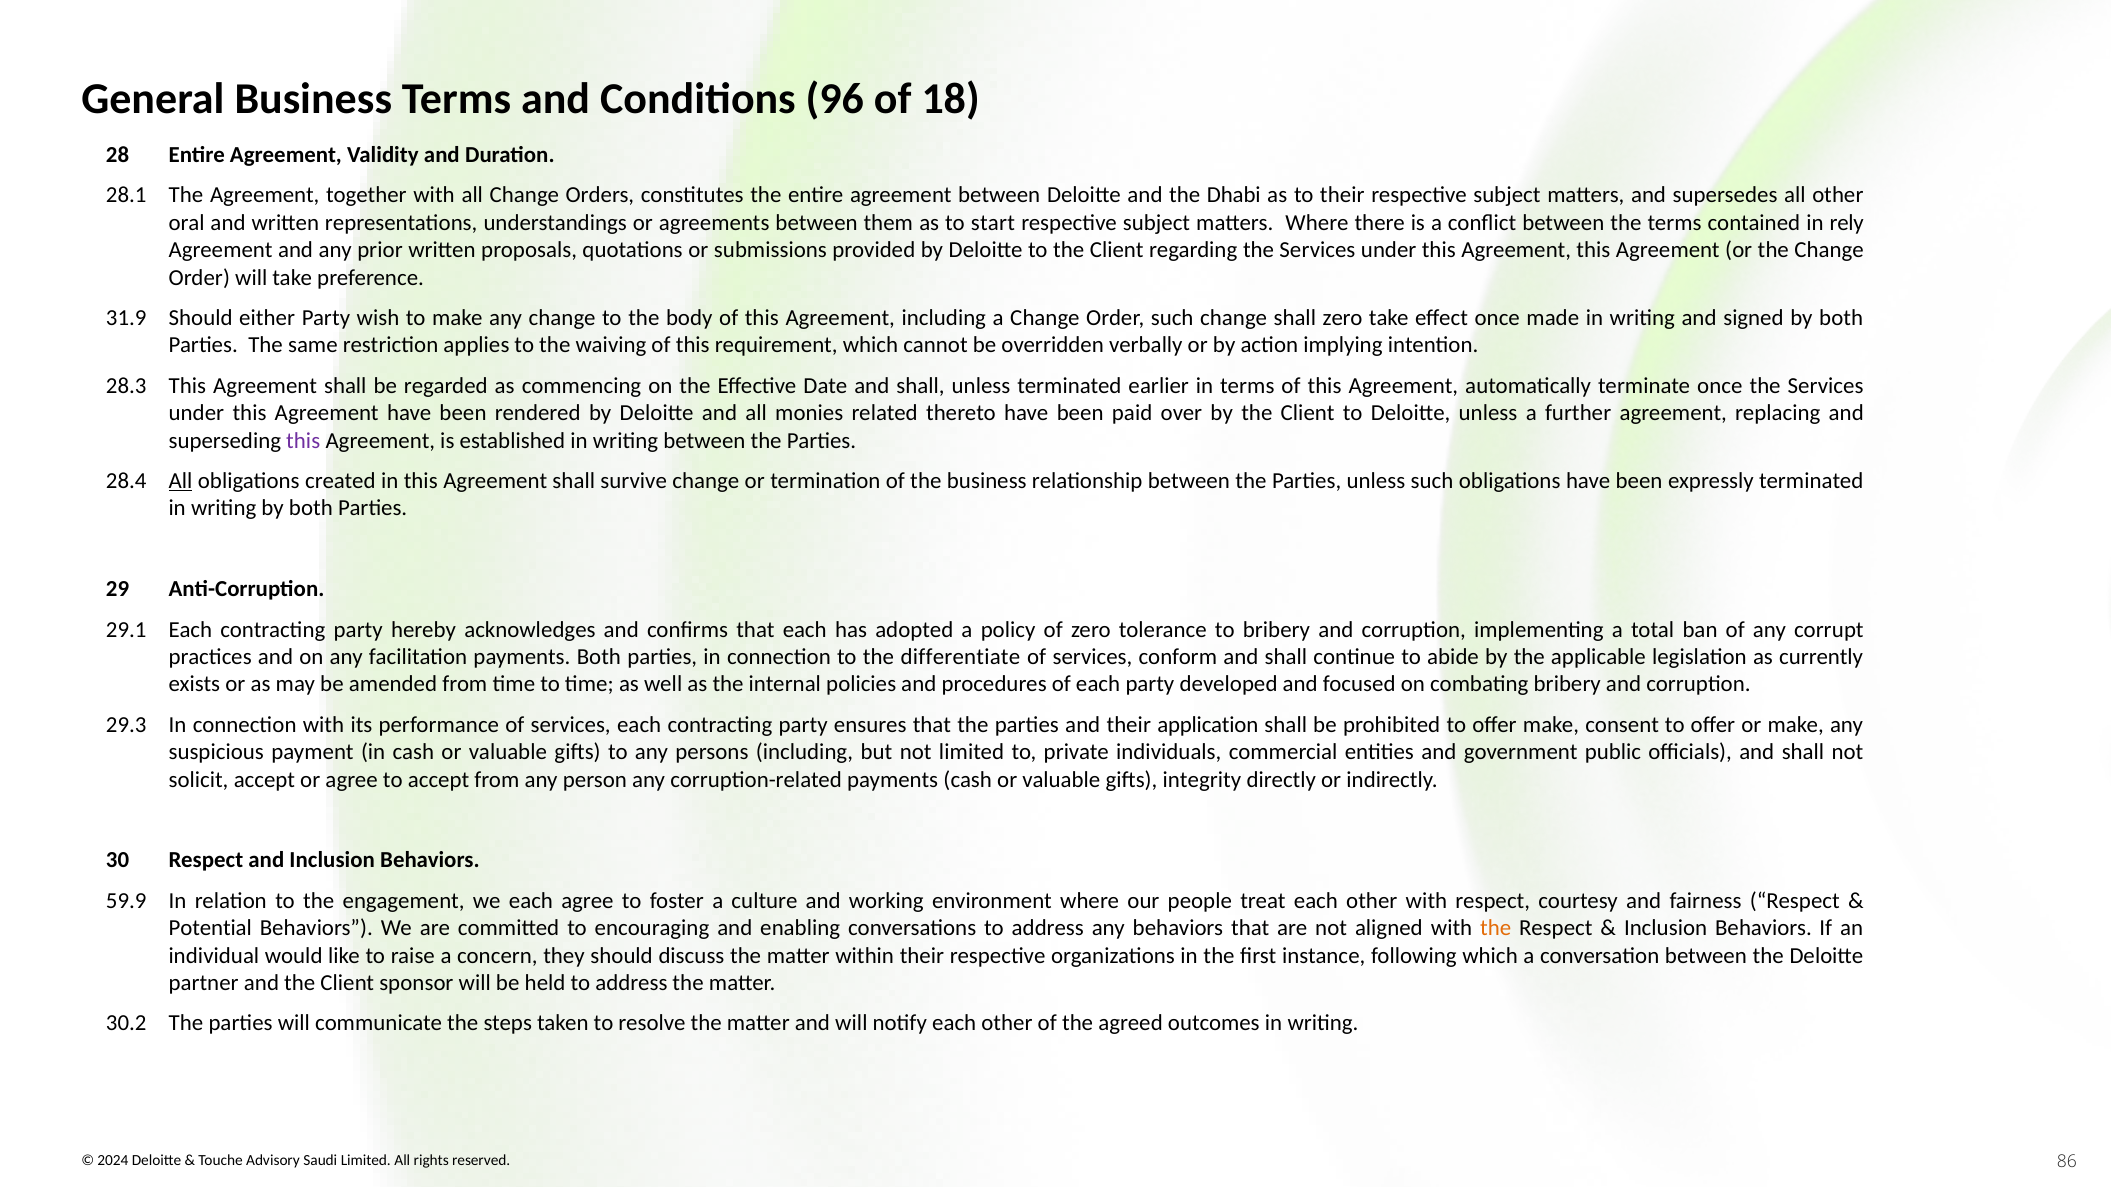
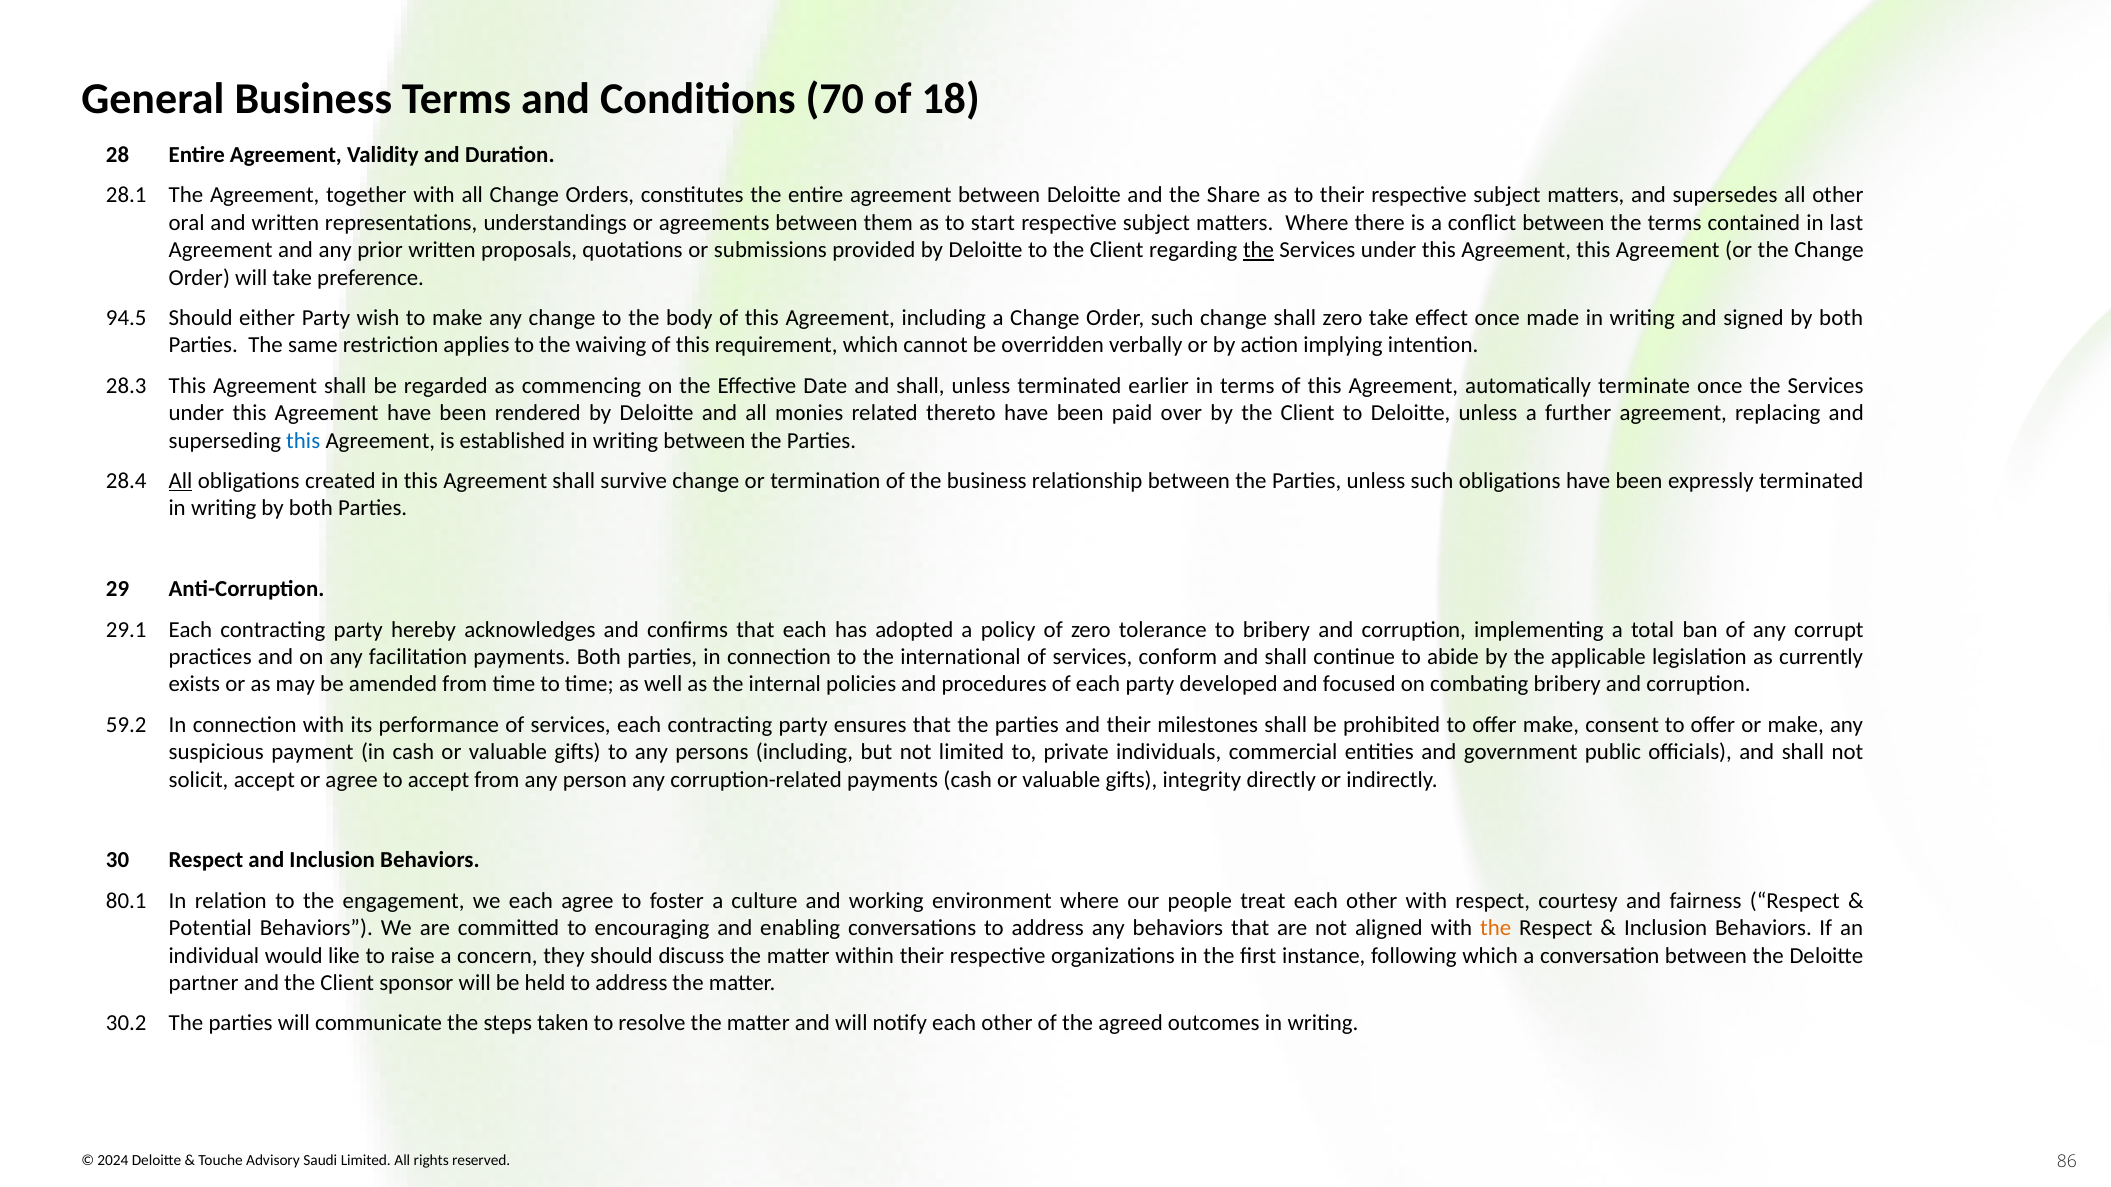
96: 96 -> 70
Dhabi: Dhabi -> Share
rely: rely -> last
the at (1259, 250) underline: none -> present
31.9: 31.9 -> 94.5
this at (303, 441) colour: purple -> blue
differentiate: differentiate -> international
29.3: 29.3 -> 59.2
application: application -> milestones
59.9: 59.9 -> 80.1
